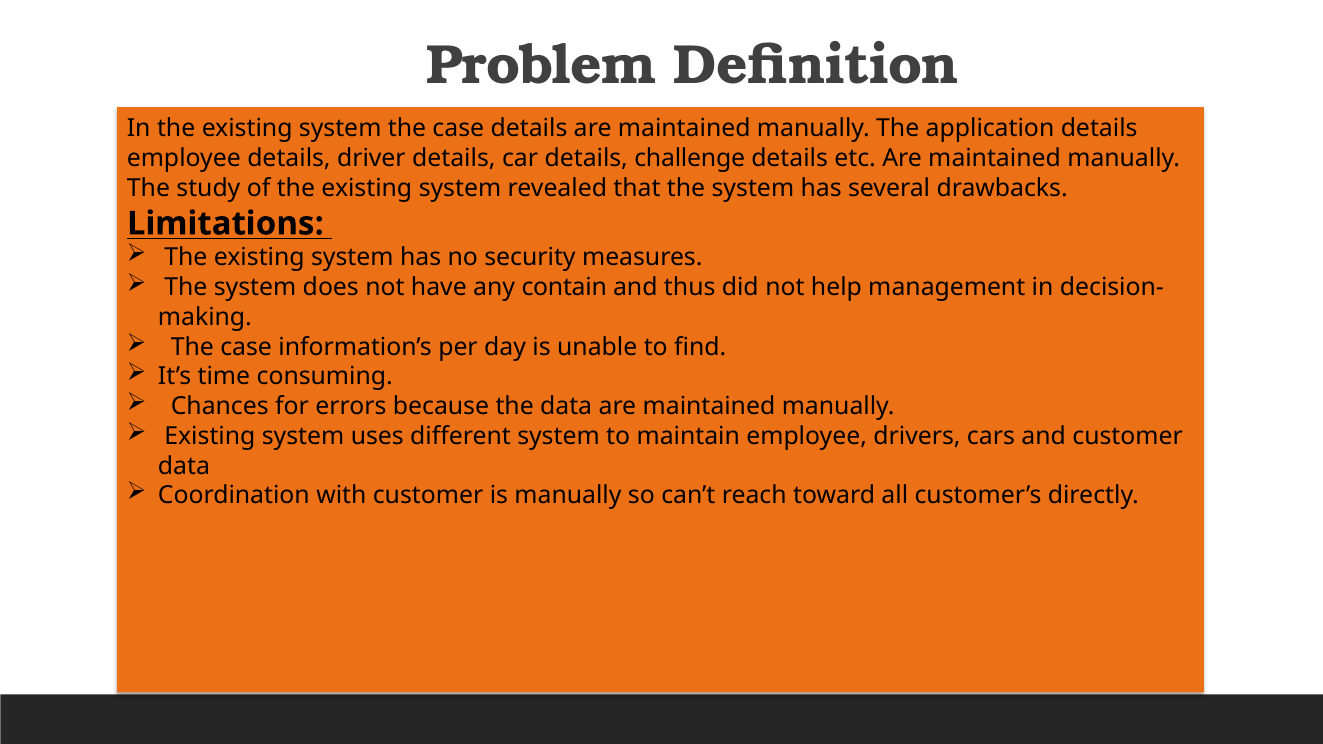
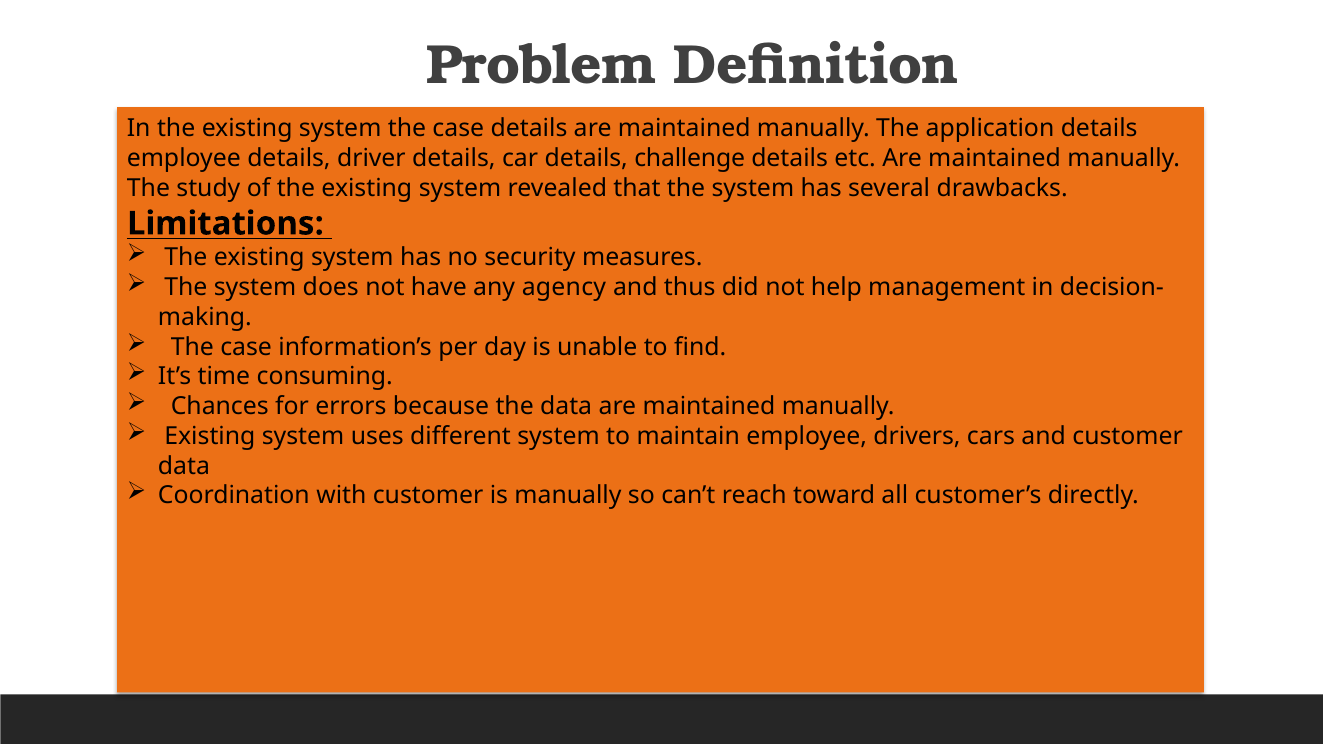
contain: contain -> agency
